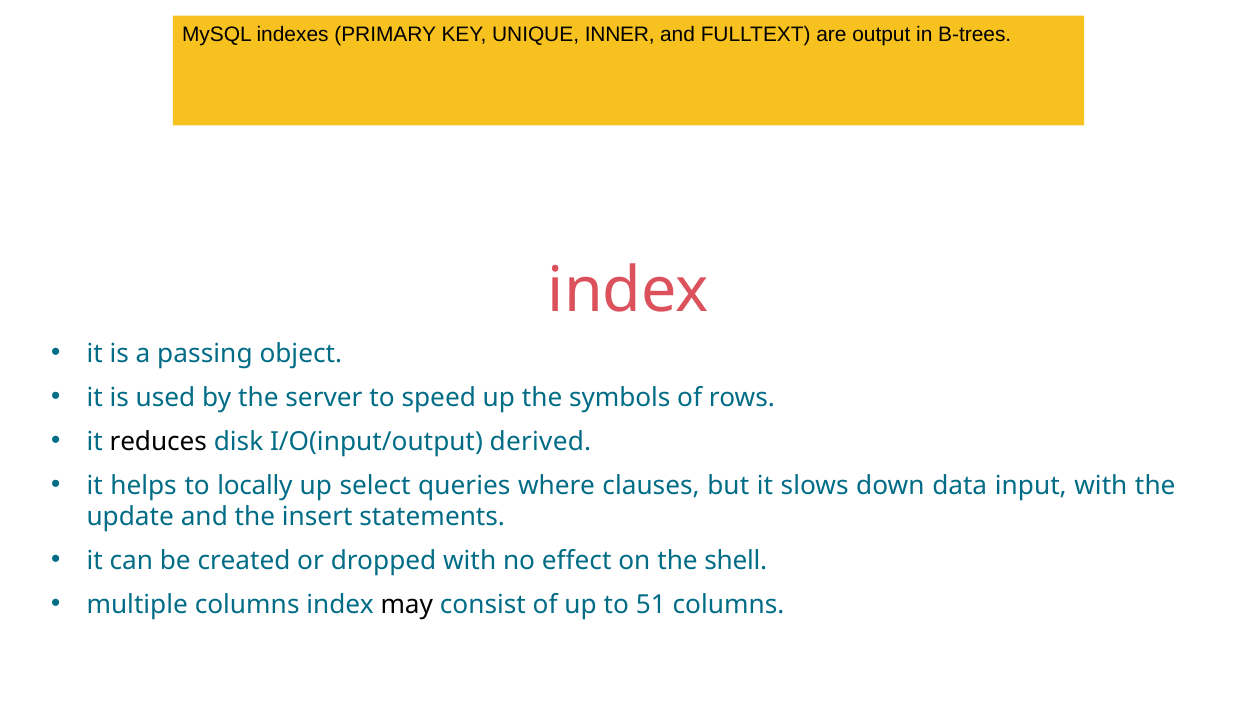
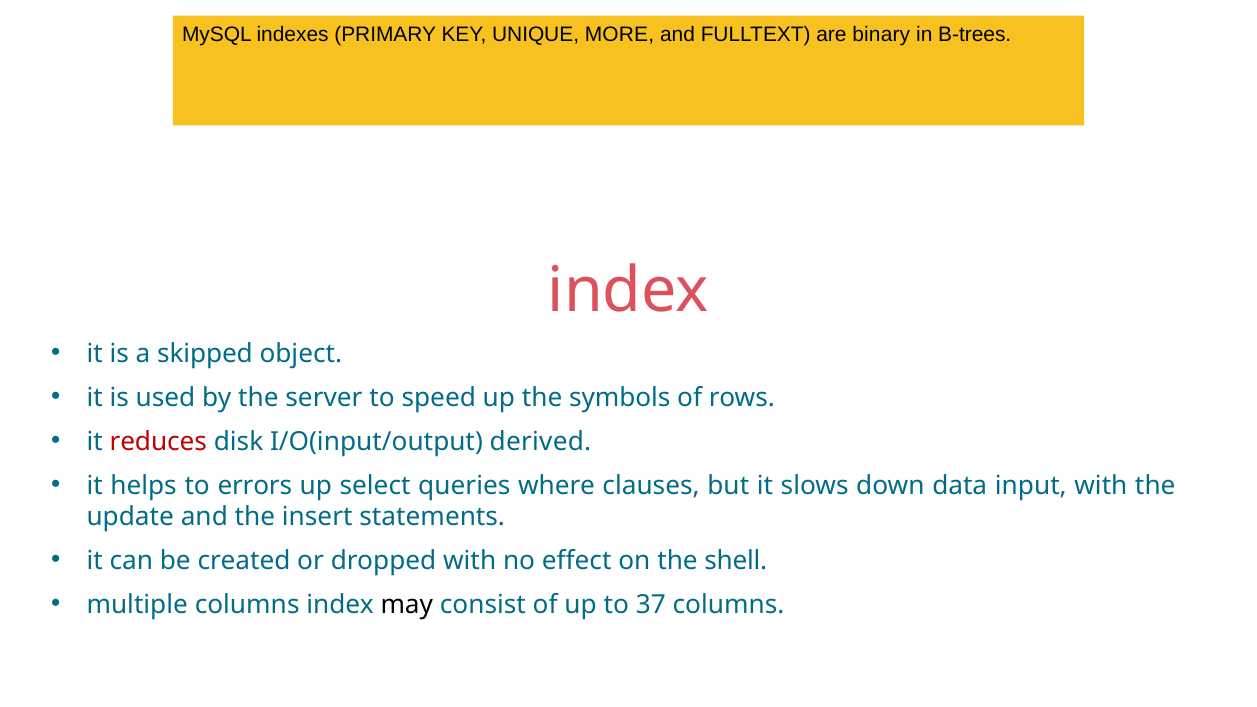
INNER: INNER -> MORE
output: output -> binary
passing: passing -> skipped
reduces colour: black -> red
locally: locally -> errors
51: 51 -> 37
